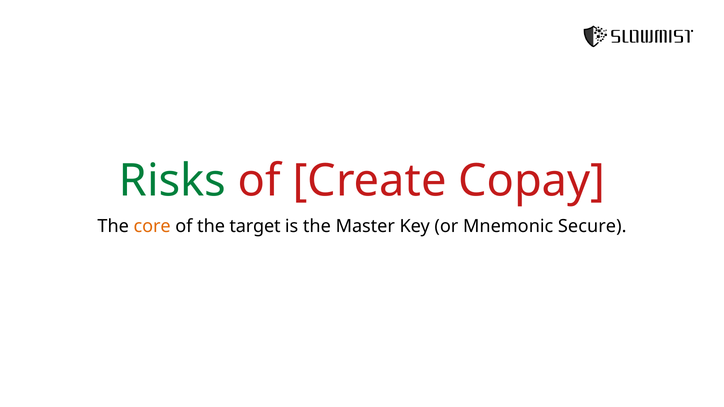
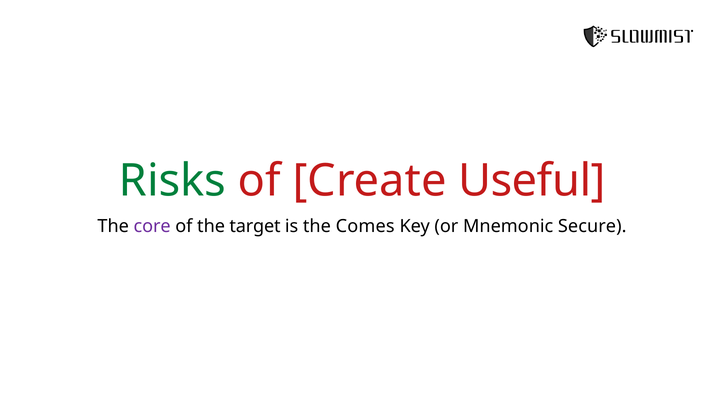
Copay: Copay -> Useful
core colour: orange -> purple
Master: Master -> Comes
